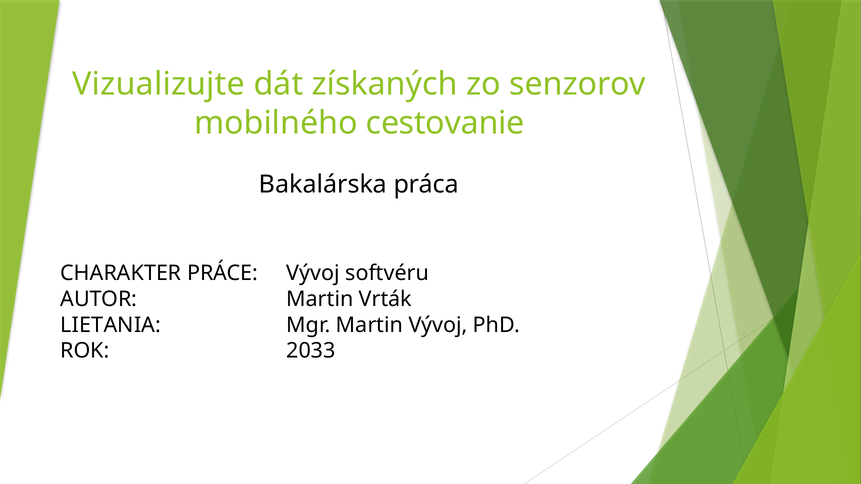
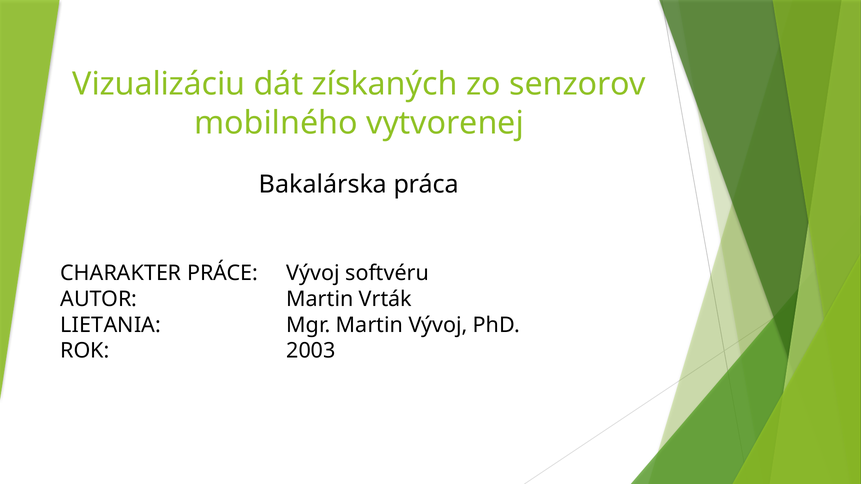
Vizualizujte: Vizualizujte -> Vizualizáciu
cestovanie: cestovanie -> vytvorenej
2033: 2033 -> 2003
